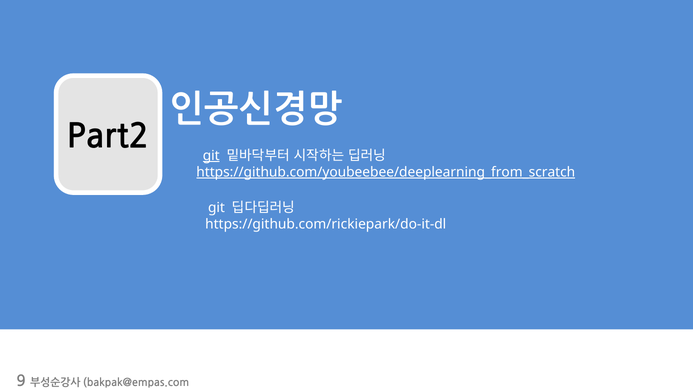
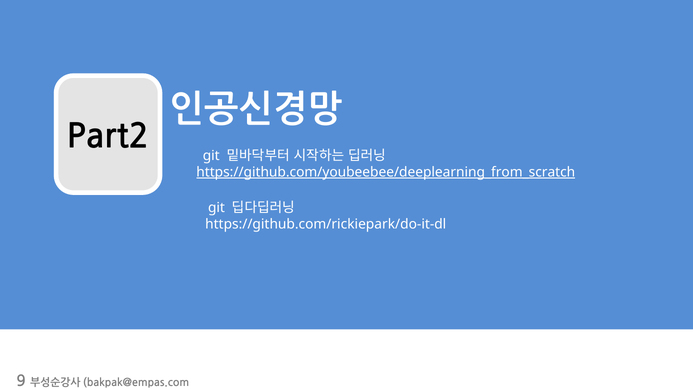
git at (211, 155) underline: present -> none
